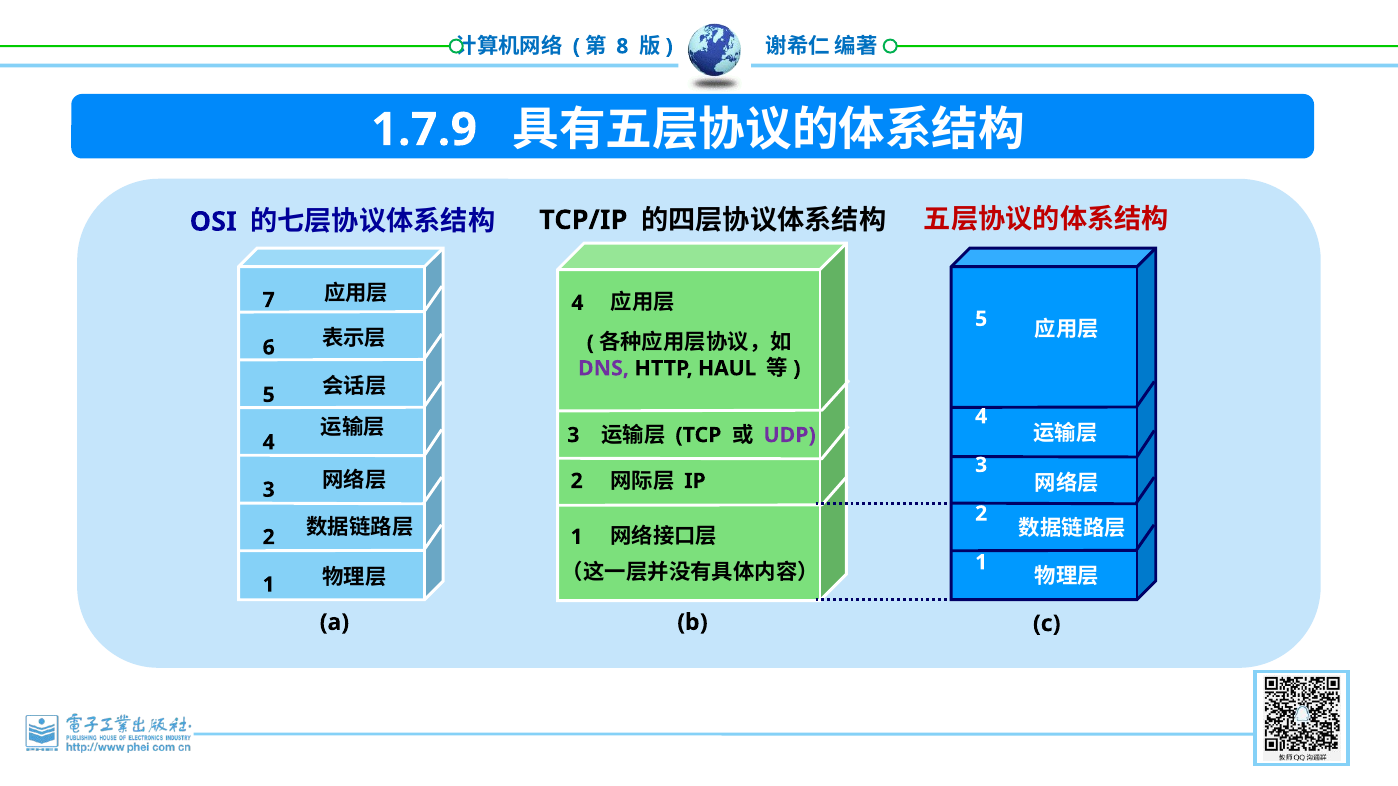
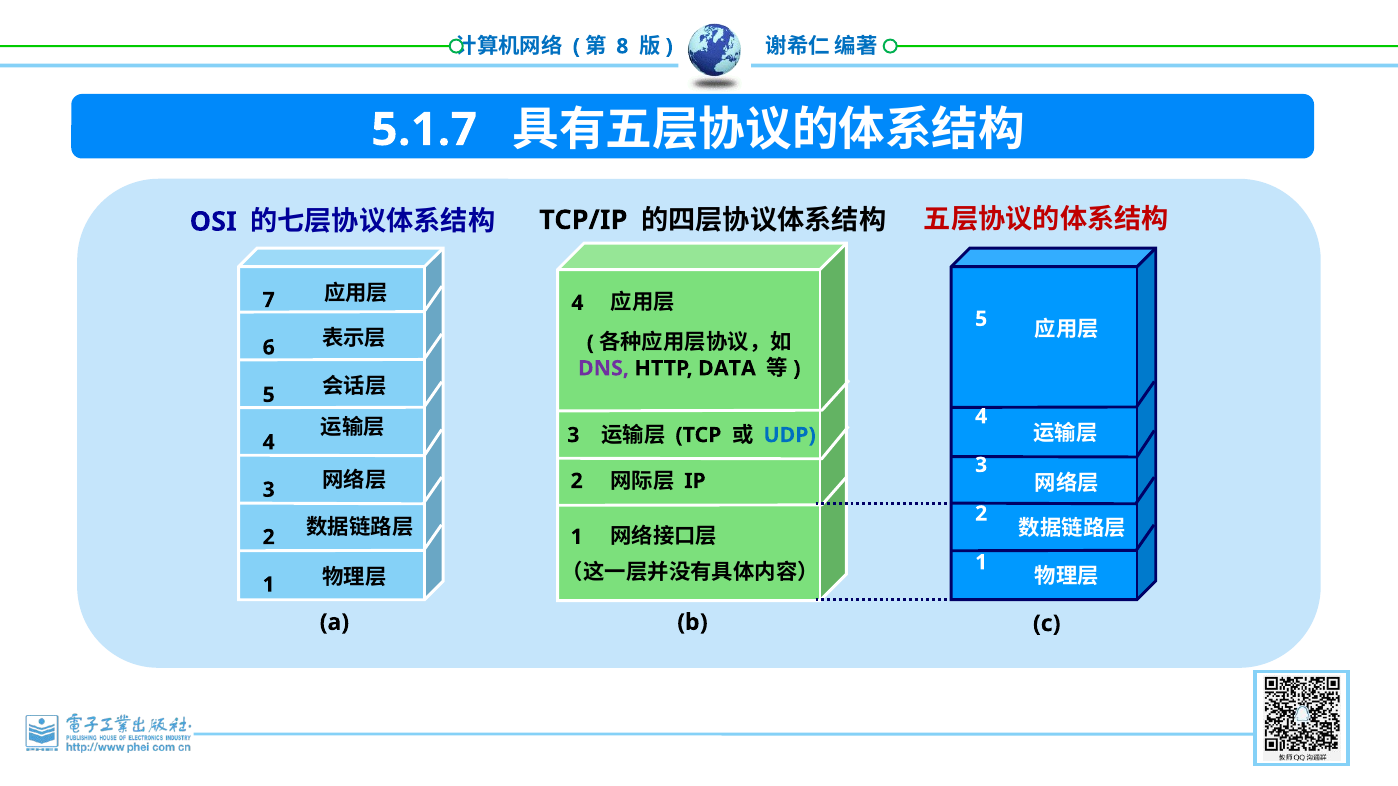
1.7.9: 1.7.9 -> 5.1.7
HAUL: HAUL -> DATA
UDP colour: purple -> blue
